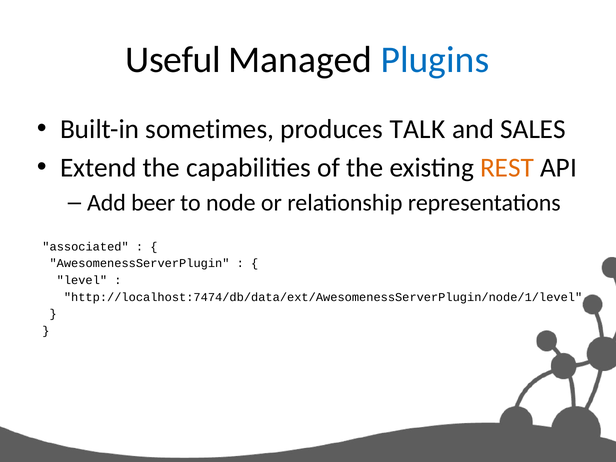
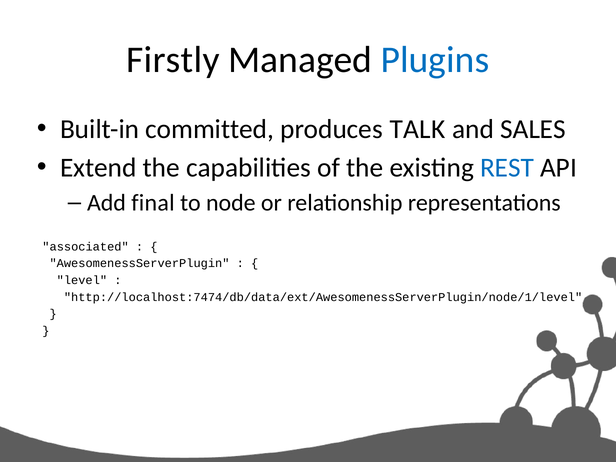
Useful: Useful -> Firstly
sometimes: sometimes -> committed
REST colour: orange -> blue
beer: beer -> final
